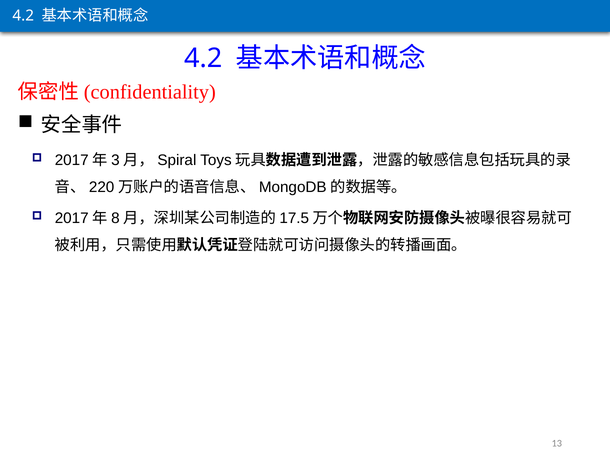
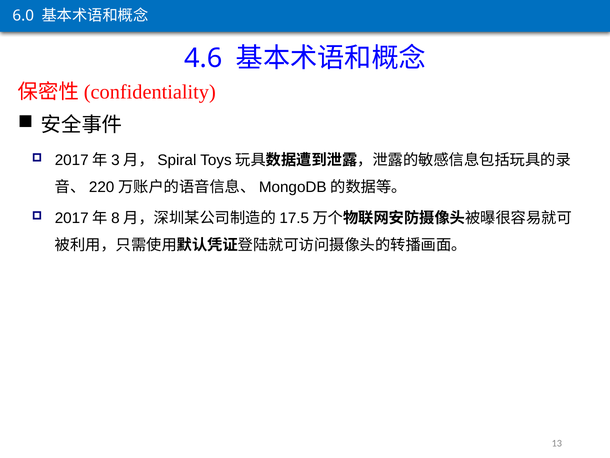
4.2 at (23, 16): 4.2 -> 6.0
4.2 at (203, 58): 4.2 -> 4.6
